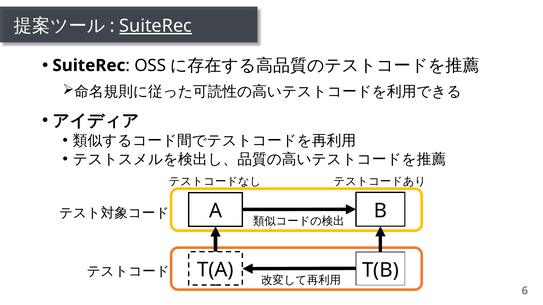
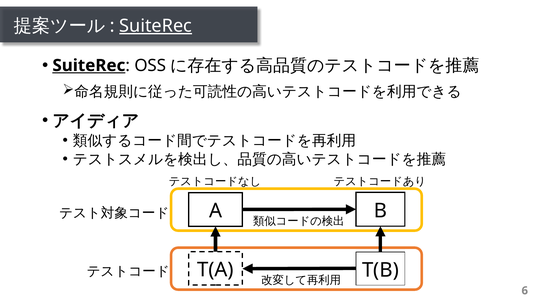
SuiteRec at (89, 66) underline: none -> present
